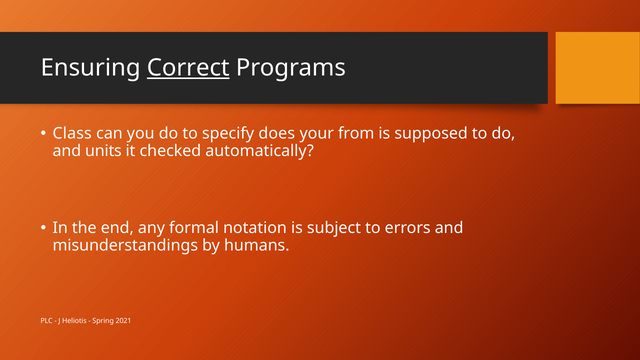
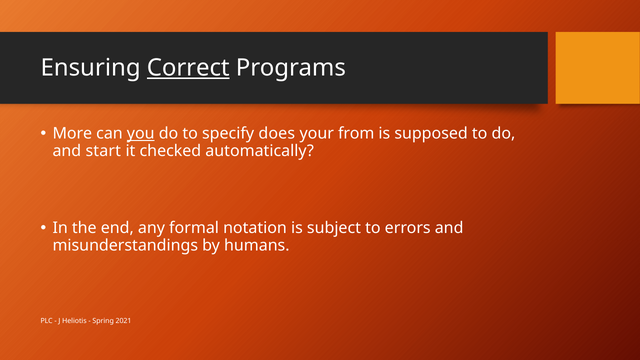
Class: Class -> More
you underline: none -> present
units: units -> start
